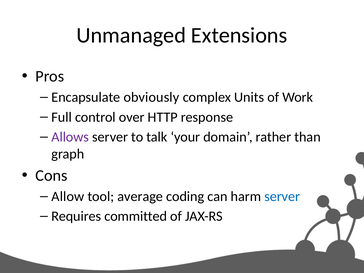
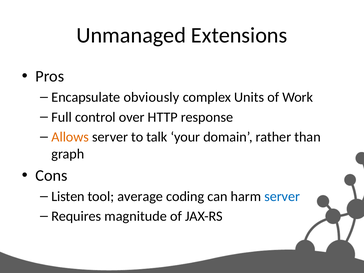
Allows colour: purple -> orange
Allow: Allow -> Listen
committed: committed -> magnitude
